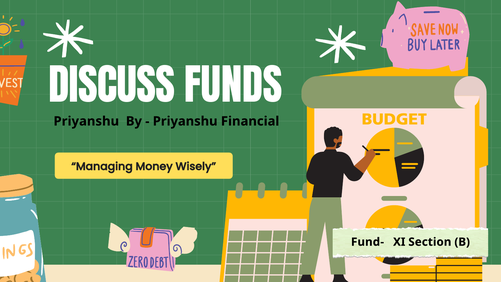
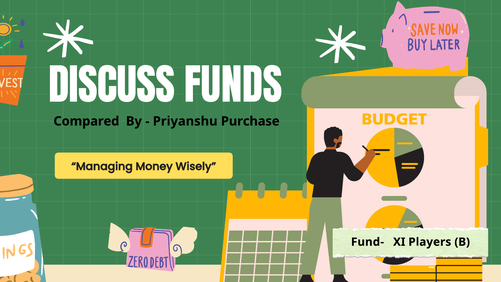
Priyanshu at (86, 121): Priyanshu -> Compared
Financial: Financial -> Purchase
Section: Section -> Players
